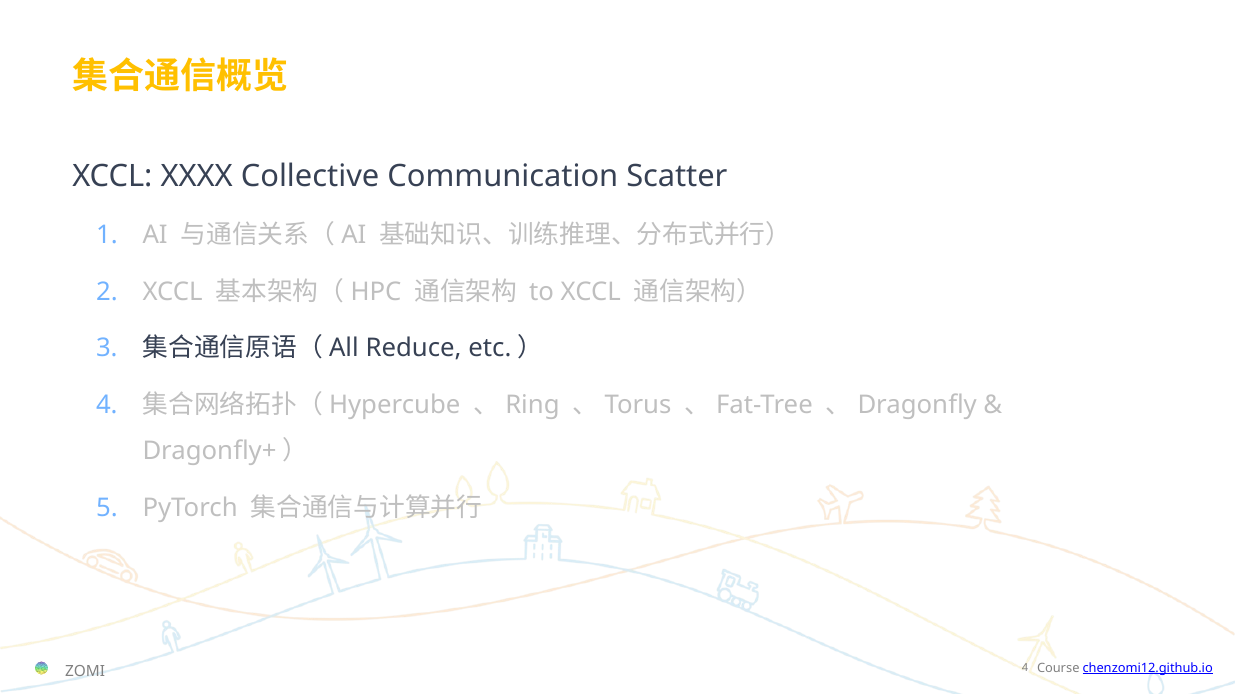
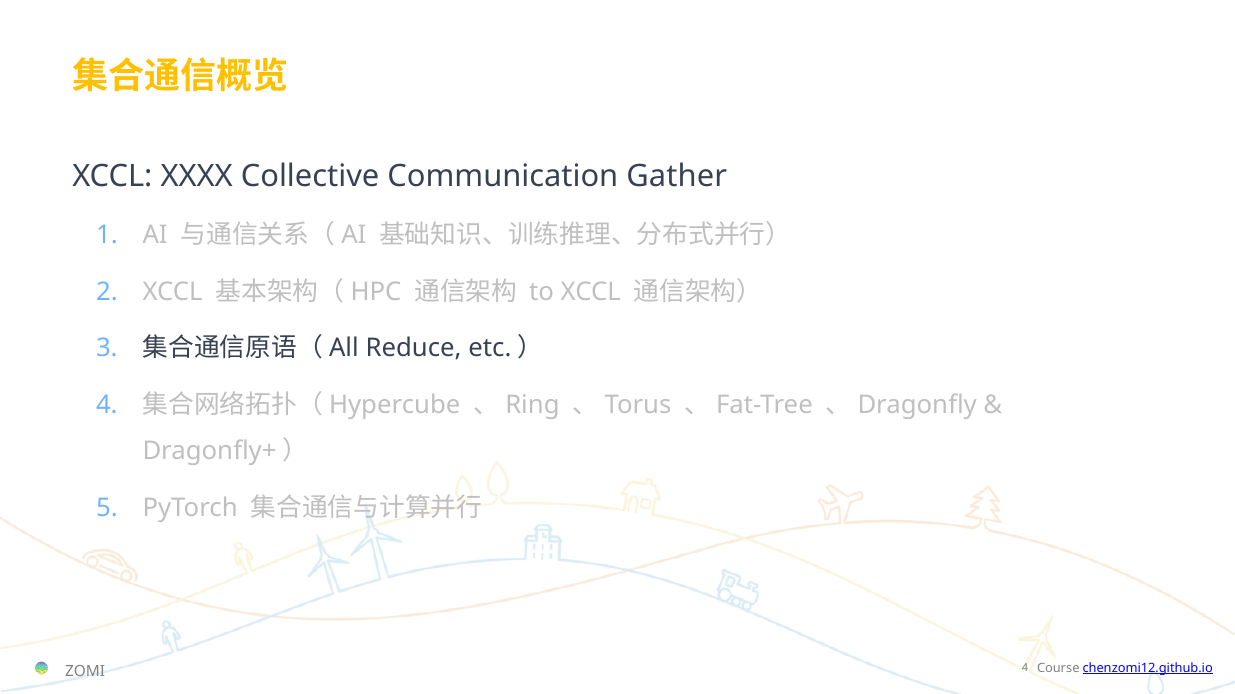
Scatter: Scatter -> Gather
